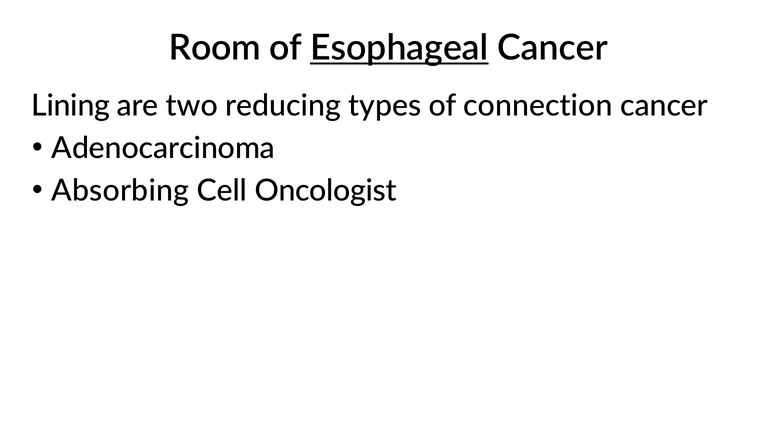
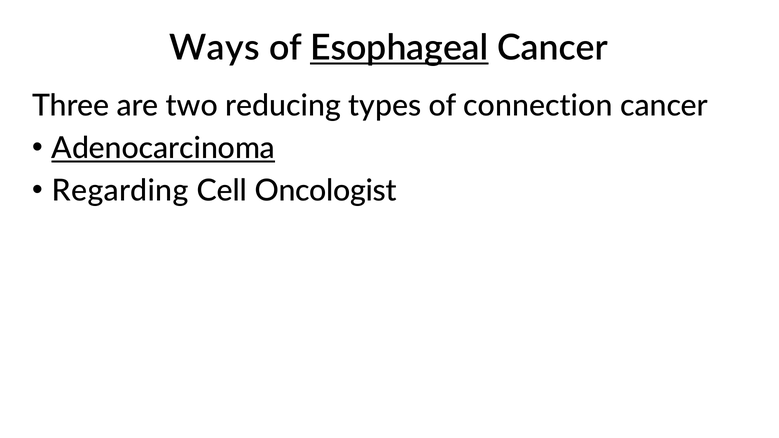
Room: Room -> Ways
Lining: Lining -> Three
Adenocarcinoma underline: none -> present
Absorbing: Absorbing -> Regarding
